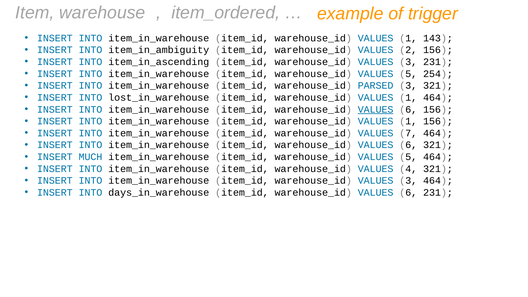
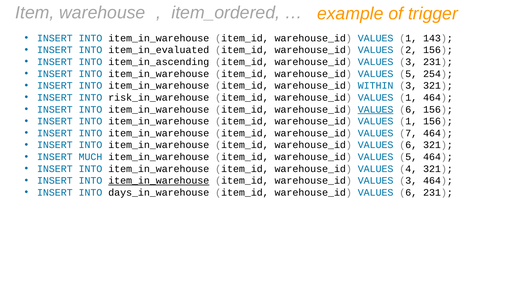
item_in_ambiguity: item_in_ambiguity -> item_in_evaluated
PARSED: PARSED -> WITHIN
lost_in_warehouse: lost_in_warehouse -> risk_in_warehouse
item_in_warehouse at (159, 181) underline: none -> present
